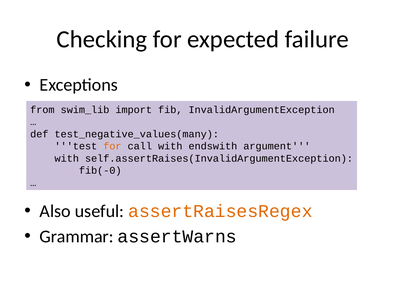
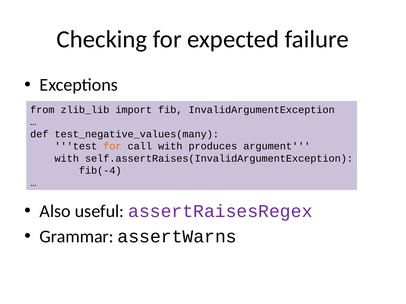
swim_lib: swim_lib -> zlib_lib
endswith: endswith -> produces
fib(-0: fib(-0 -> fib(-4
assertRaisesRegex colour: orange -> purple
